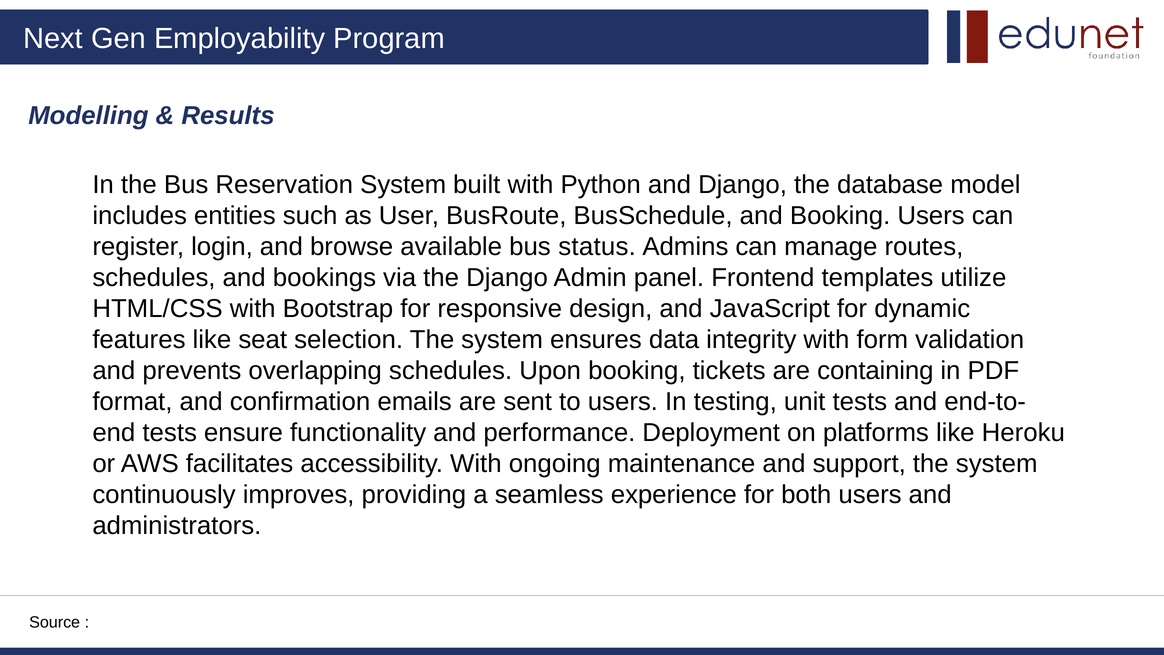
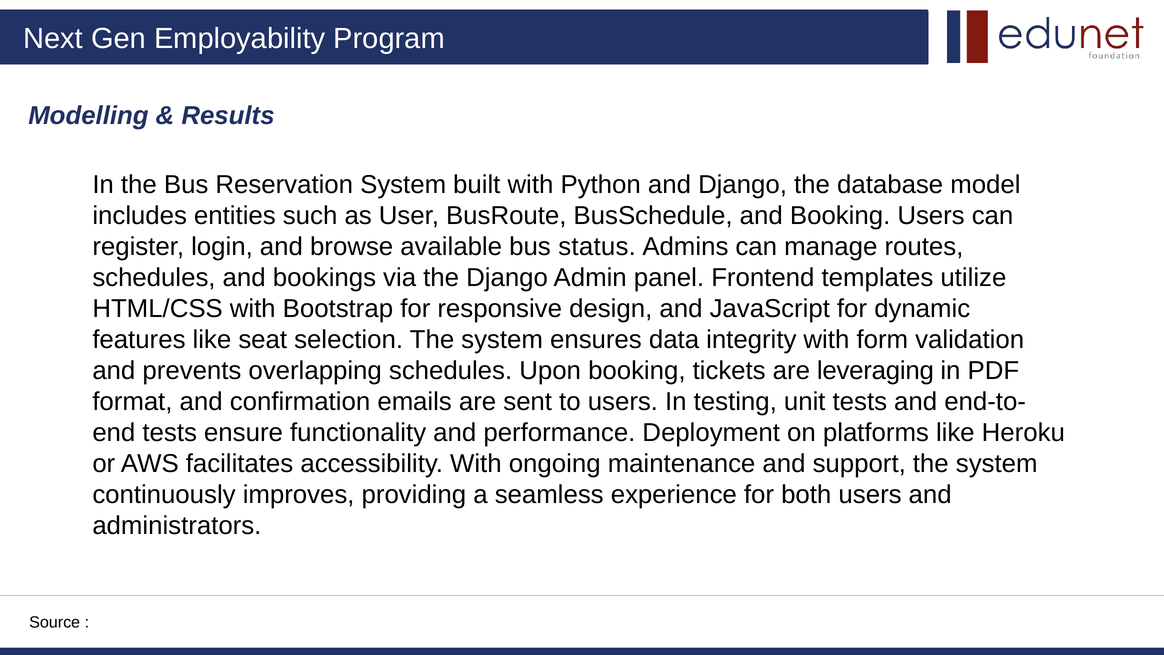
containing: containing -> leveraging
